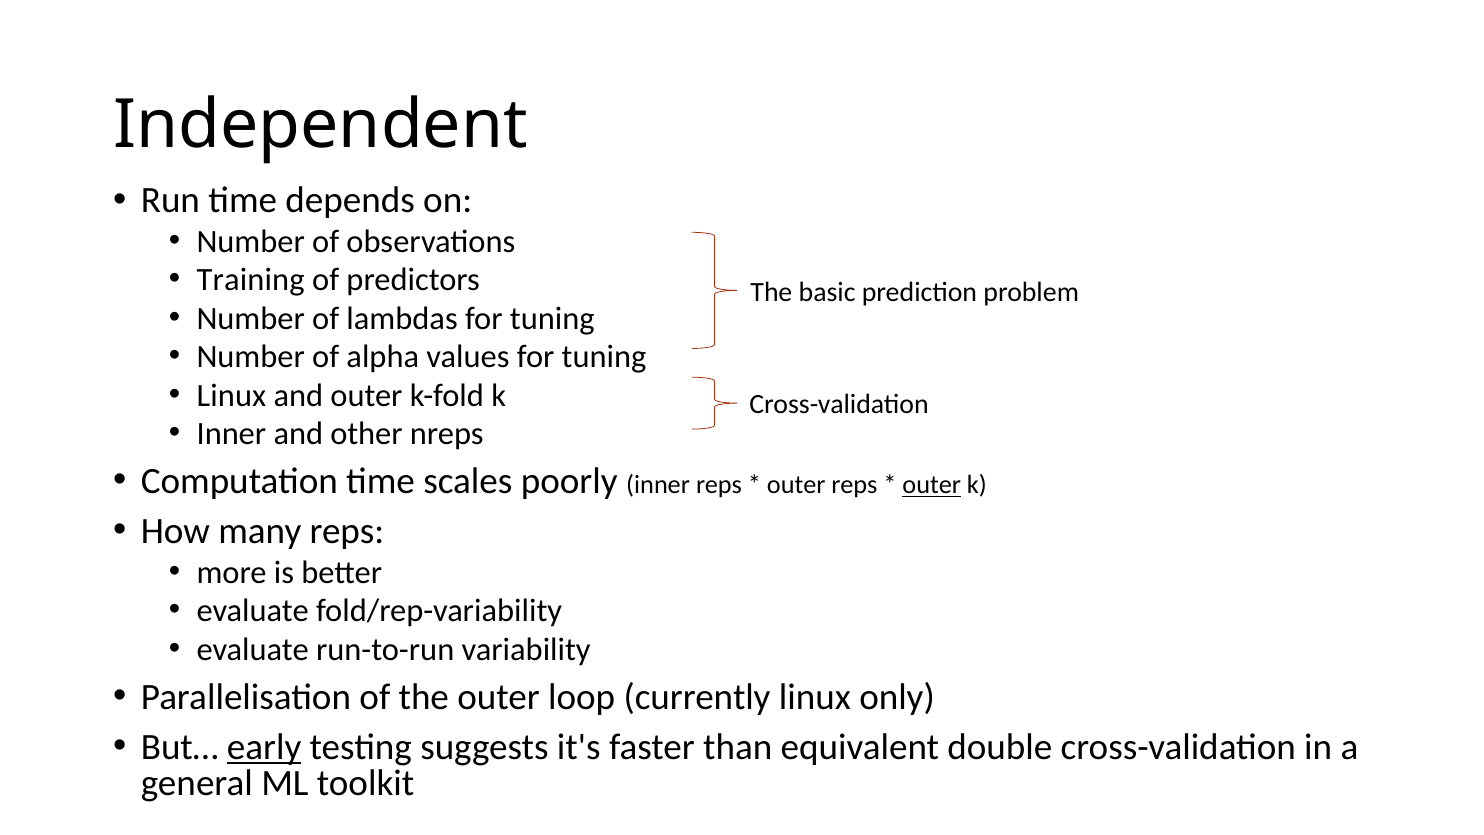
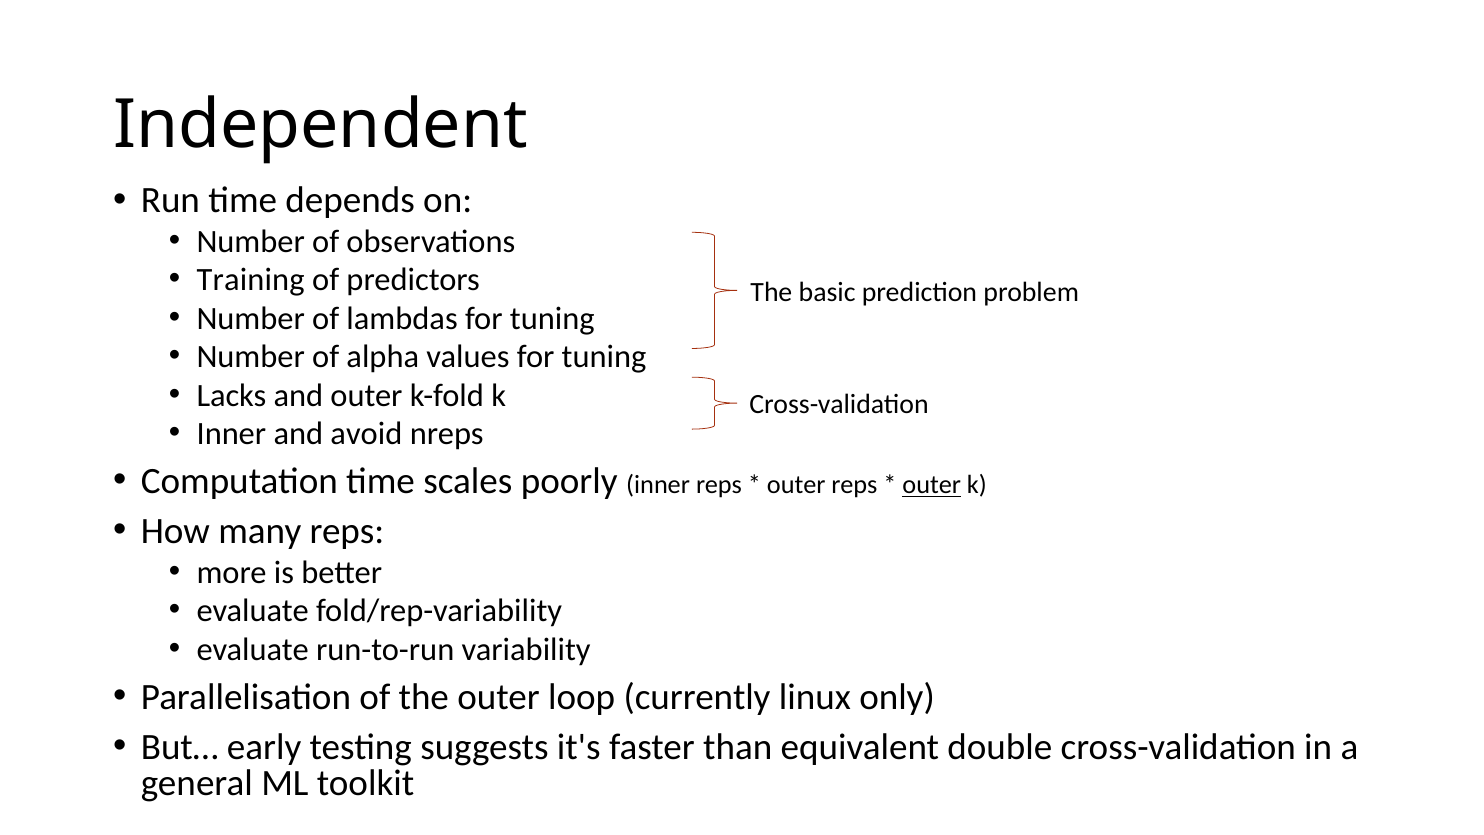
Linux at (231, 395): Linux -> Lacks
other: other -> avoid
early underline: present -> none
